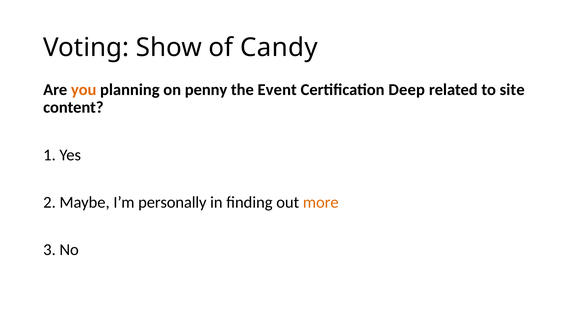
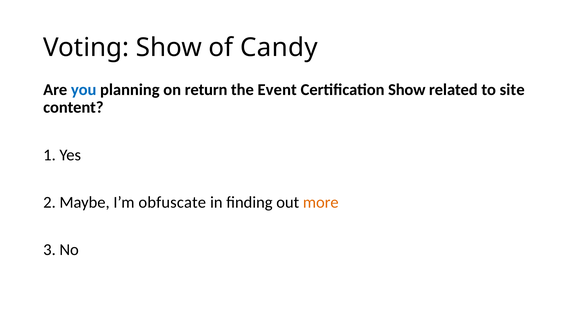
you colour: orange -> blue
penny: penny -> return
Certification Deep: Deep -> Show
personally: personally -> obfuscate
